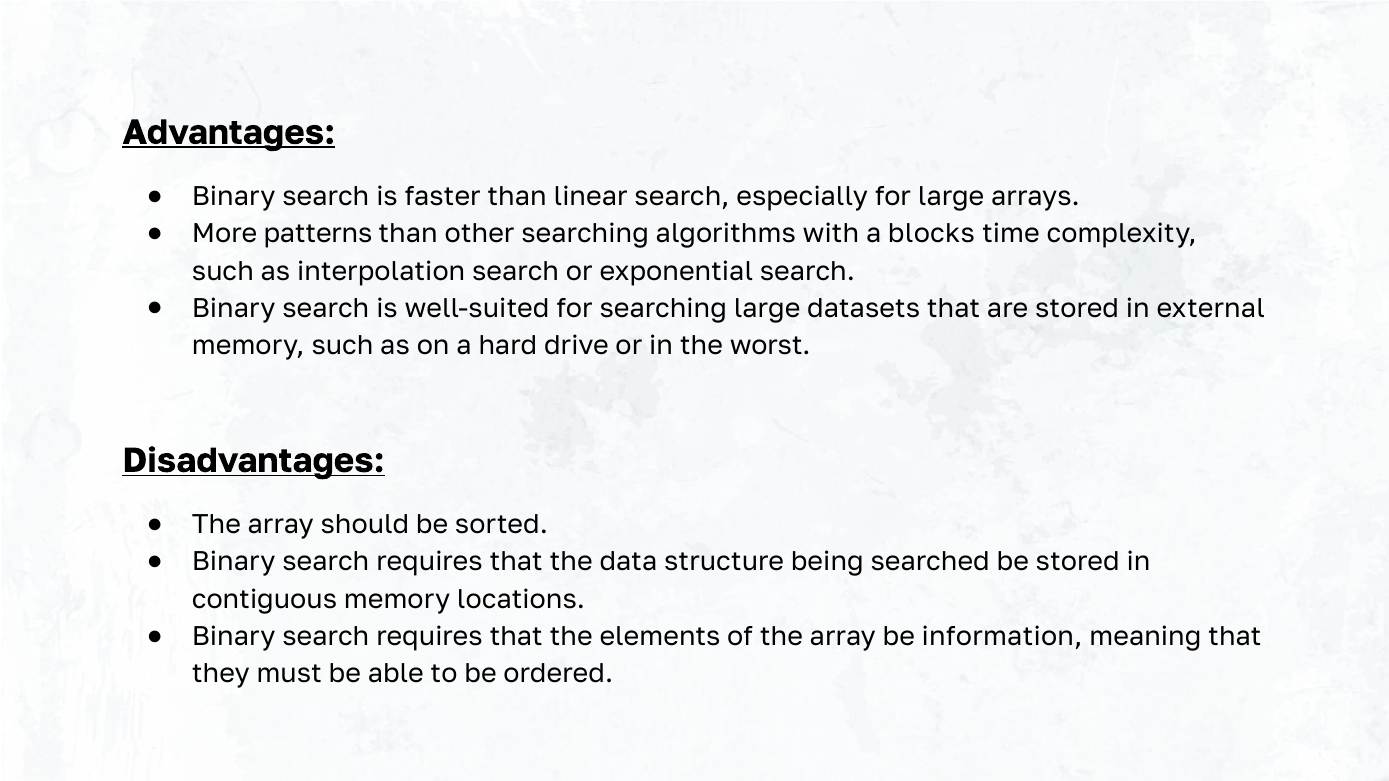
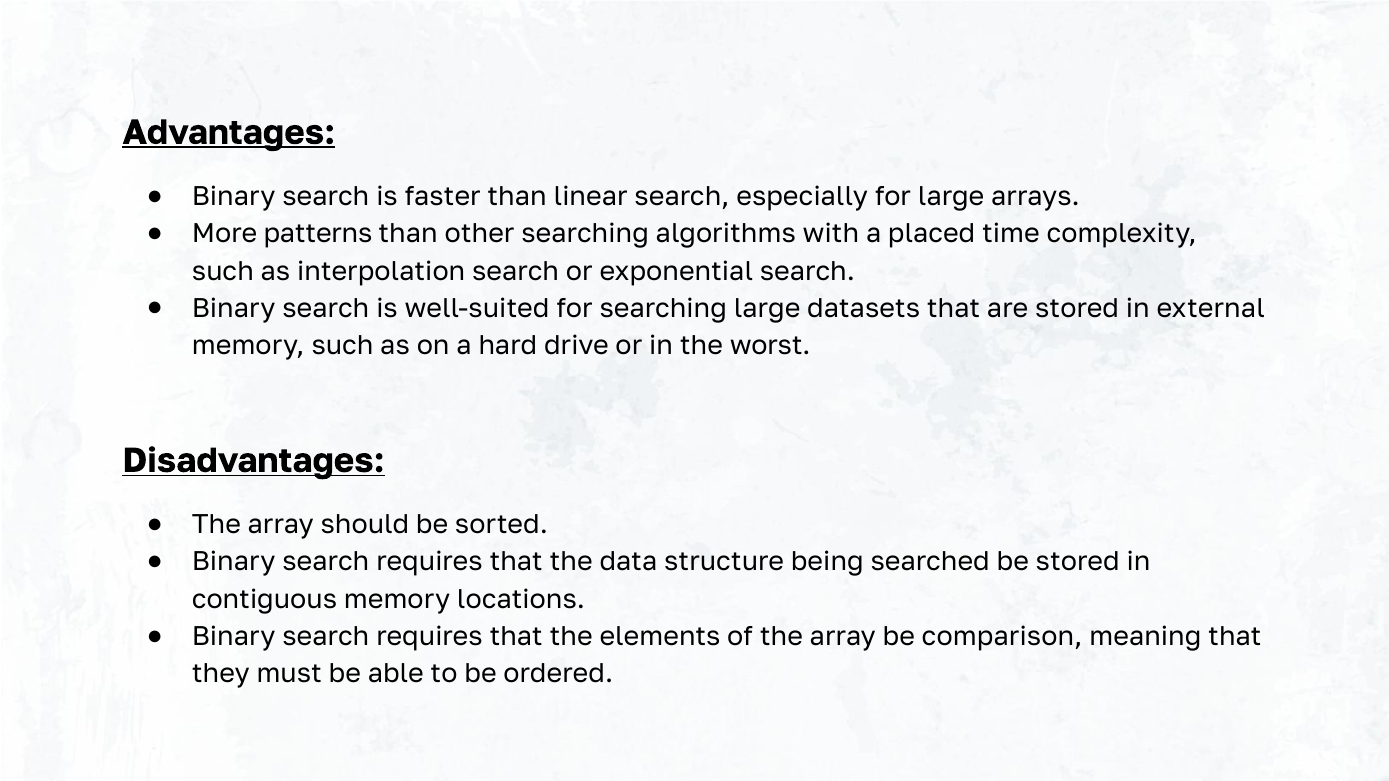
blocks: blocks -> placed
information: information -> comparison
